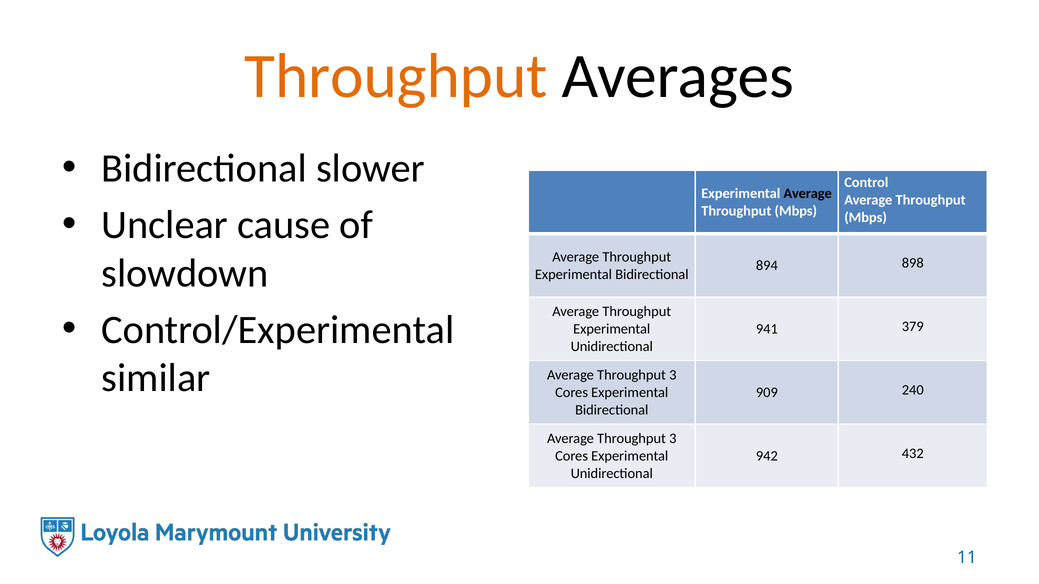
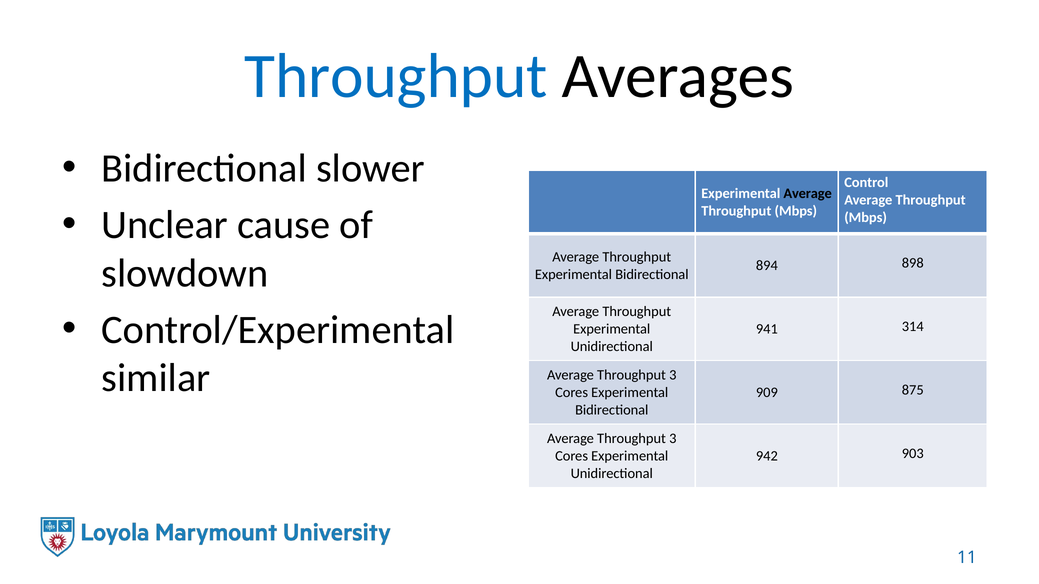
Throughput at (396, 77) colour: orange -> blue
379: 379 -> 314
240: 240 -> 875
432: 432 -> 903
